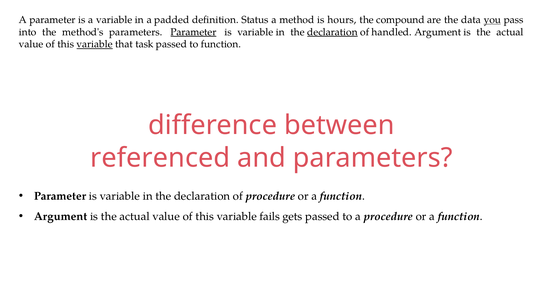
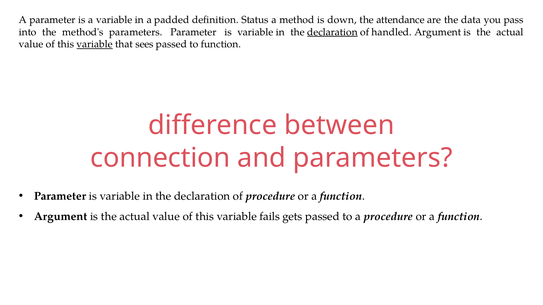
hours: hours -> down
compound: compound -> attendance
you underline: present -> none
Parameter at (193, 32) underline: present -> none
task: task -> sees
referenced: referenced -> connection
